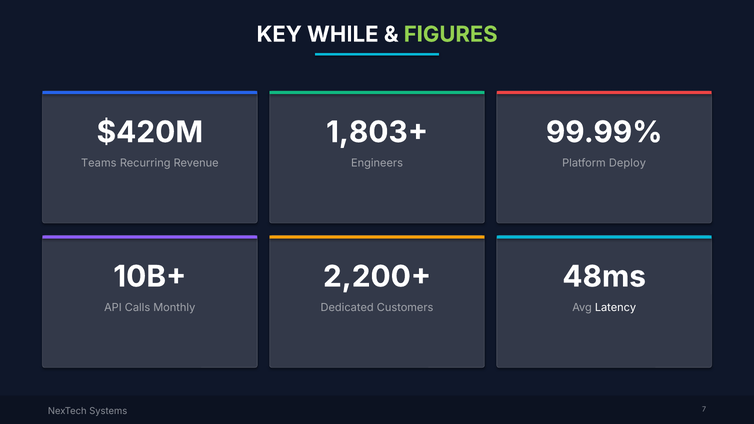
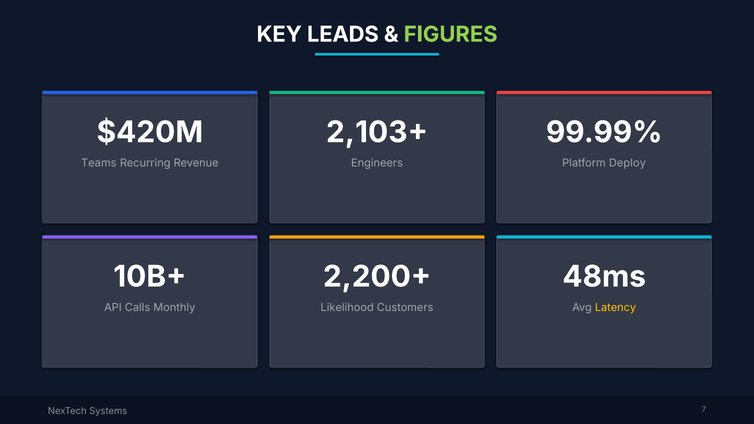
WHILE: WHILE -> LEADS
1,803+: 1,803+ -> 2,103+
Dedicated: Dedicated -> Likelihood
Latency colour: white -> yellow
